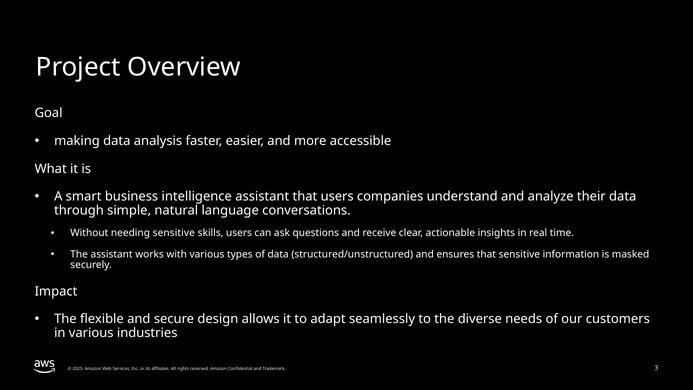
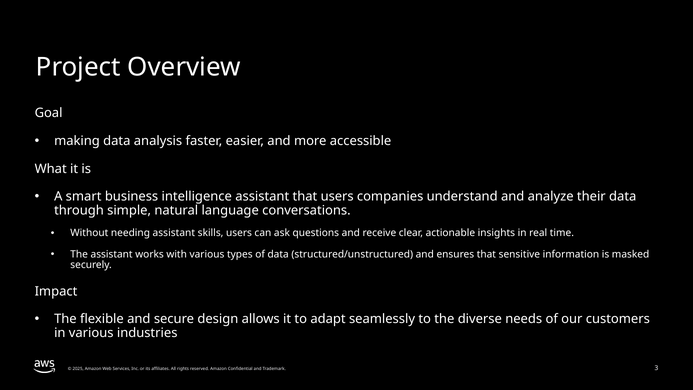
needing sensitive: sensitive -> assistant
